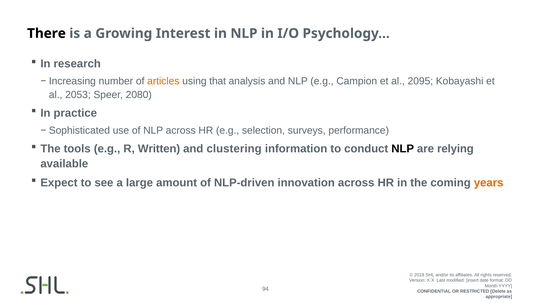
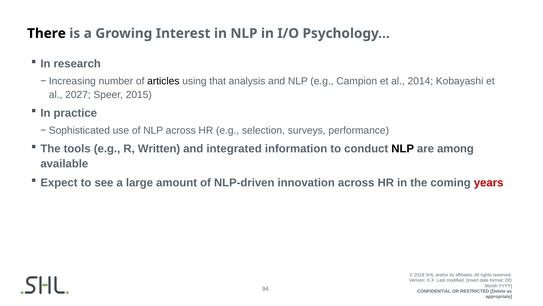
articles colour: orange -> black
2095: 2095 -> 2014
2053: 2053 -> 2027
2080: 2080 -> 2015
clustering: clustering -> integrated
relying: relying -> among
years colour: orange -> red
